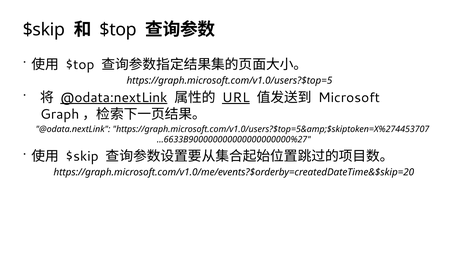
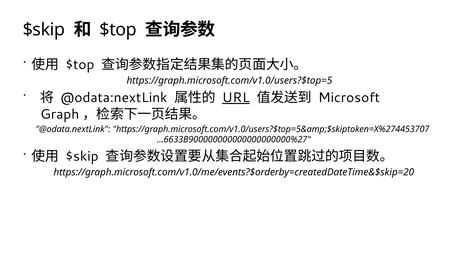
@odata:nextLink underline: present -> none
